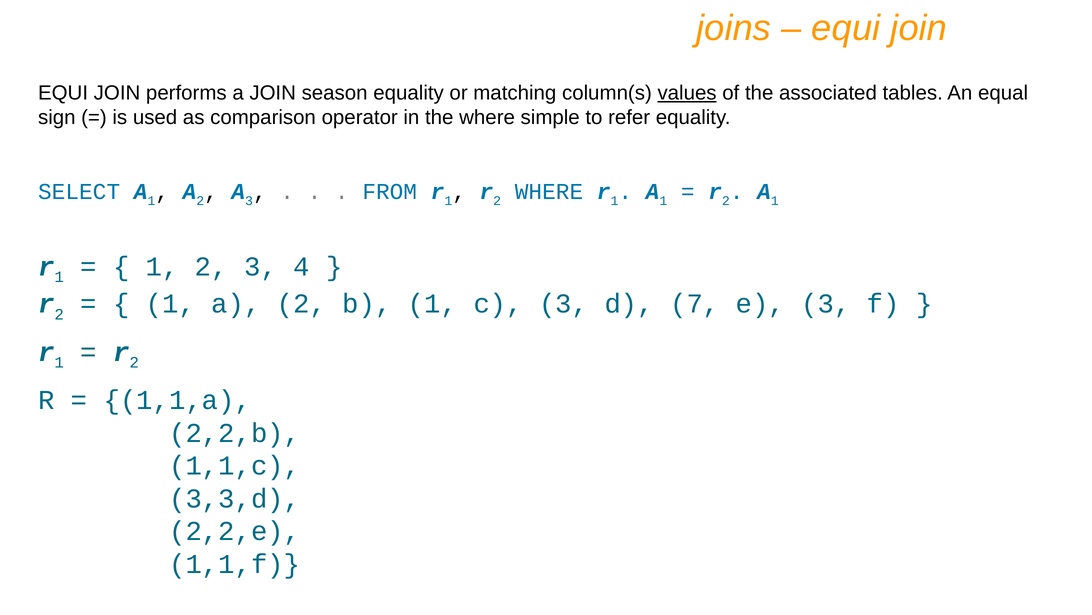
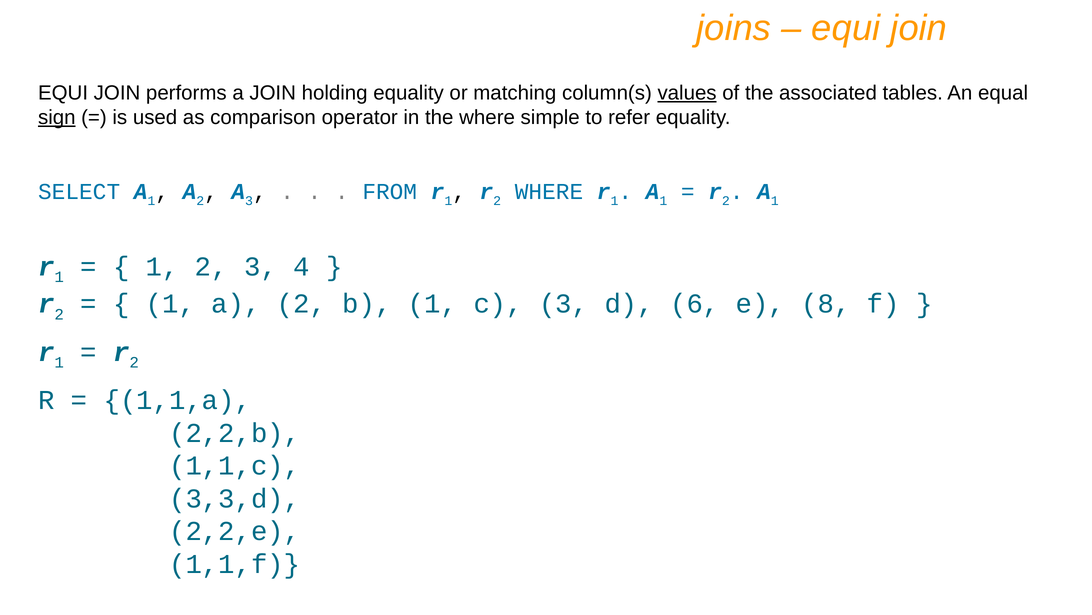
season: season -> holding
sign underline: none -> present
7: 7 -> 6
e 3: 3 -> 8
